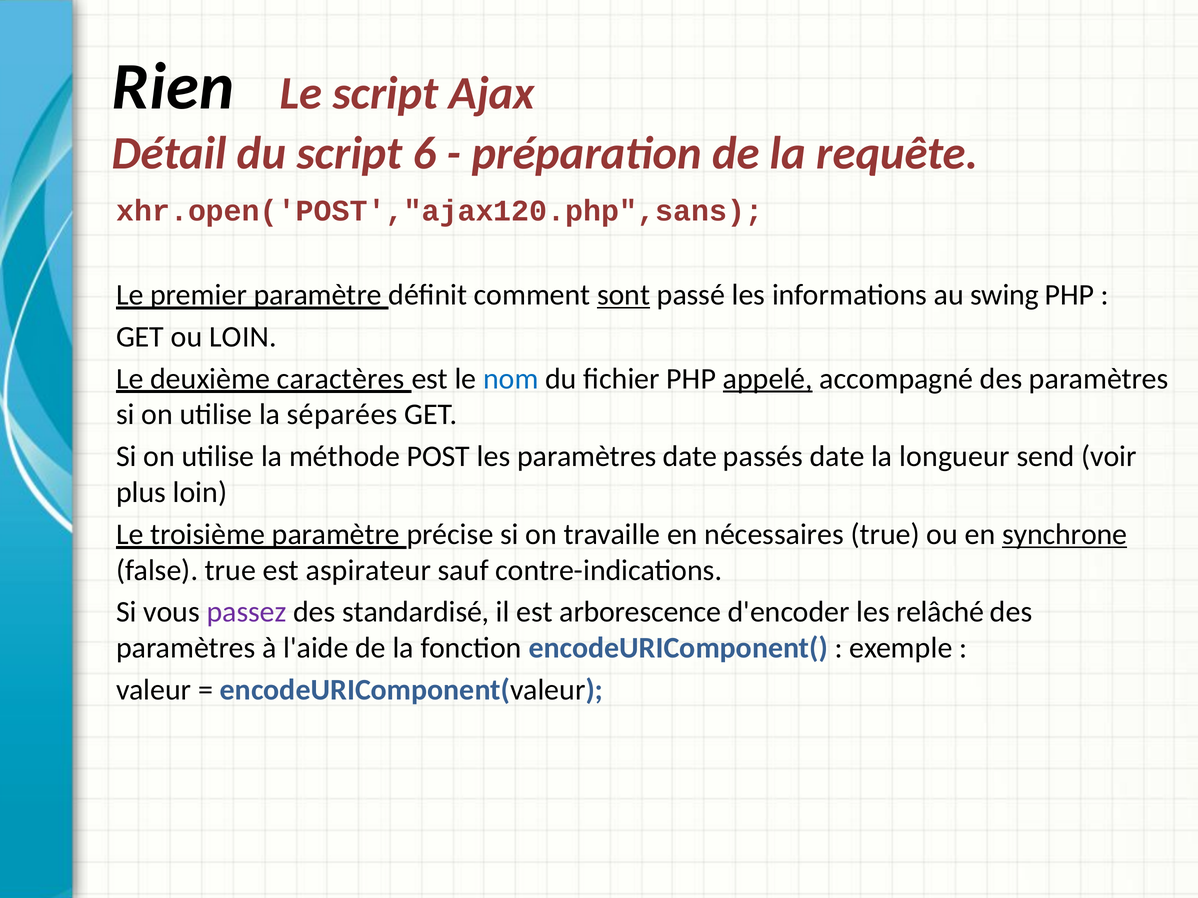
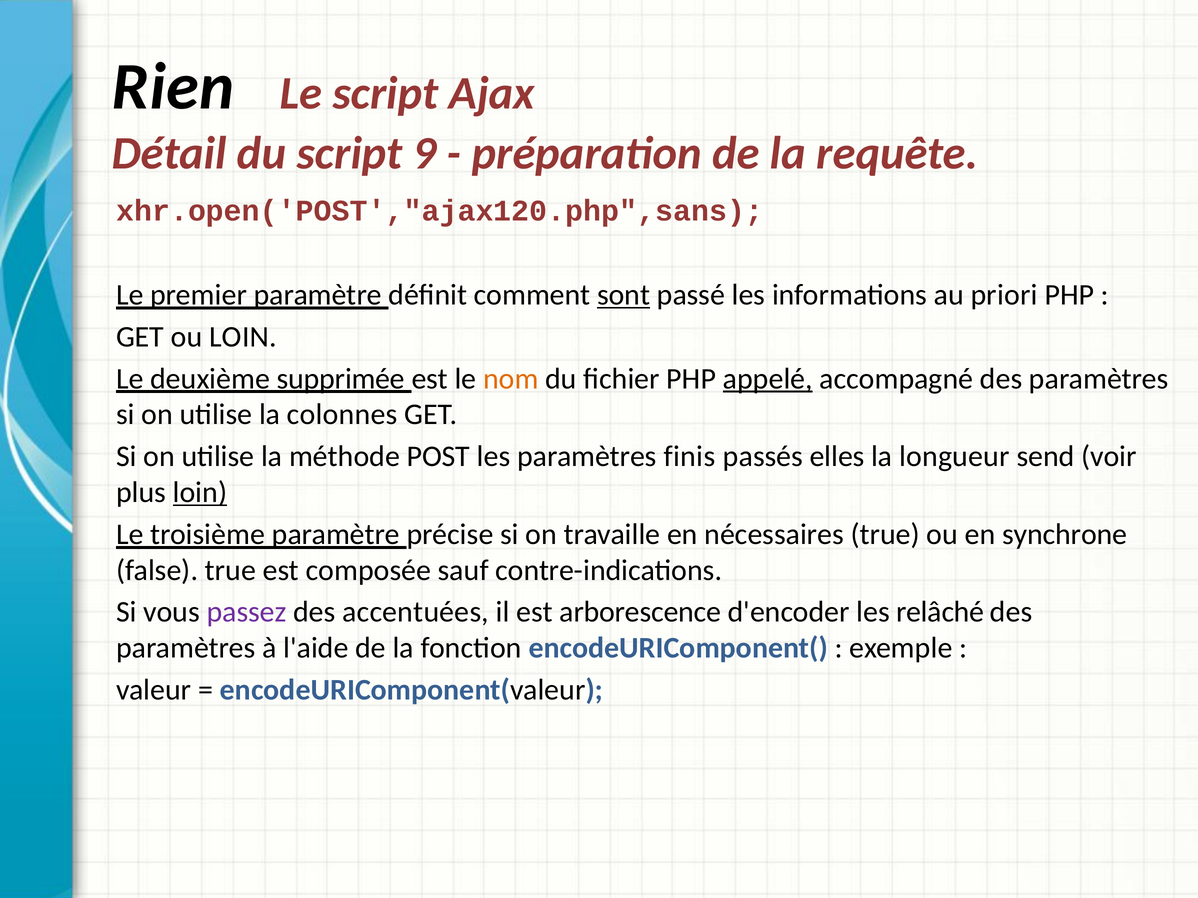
6: 6 -> 9
swing: swing -> priori
caractères: caractères -> supprimée
nom colour: blue -> orange
séparées: séparées -> colonnes
paramètres date: date -> finis
passés date: date -> elles
loin at (200, 493) underline: none -> present
synchrone underline: present -> none
aspirateur: aspirateur -> composée
standardisé: standardisé -> accentuées
